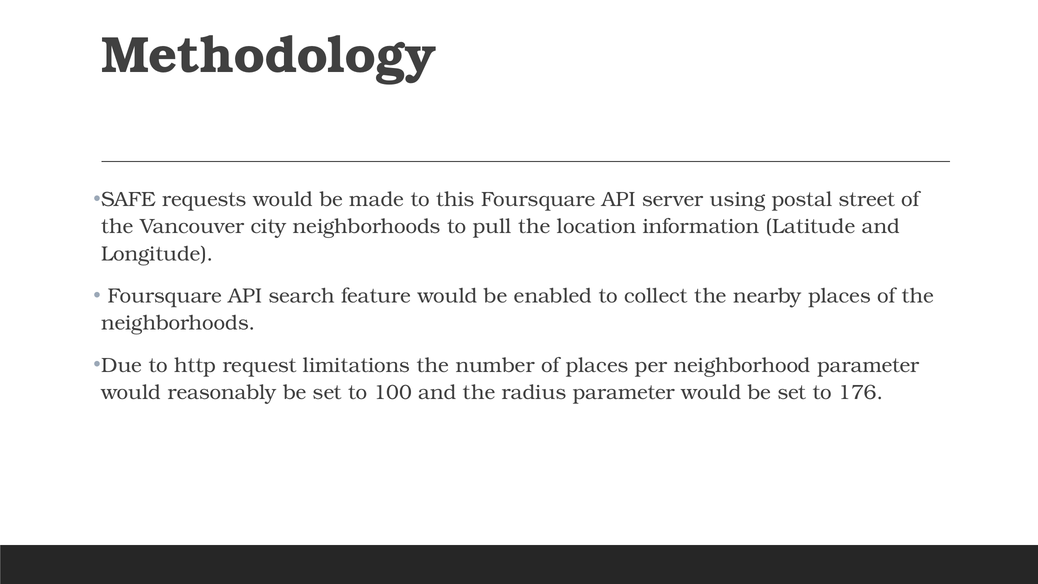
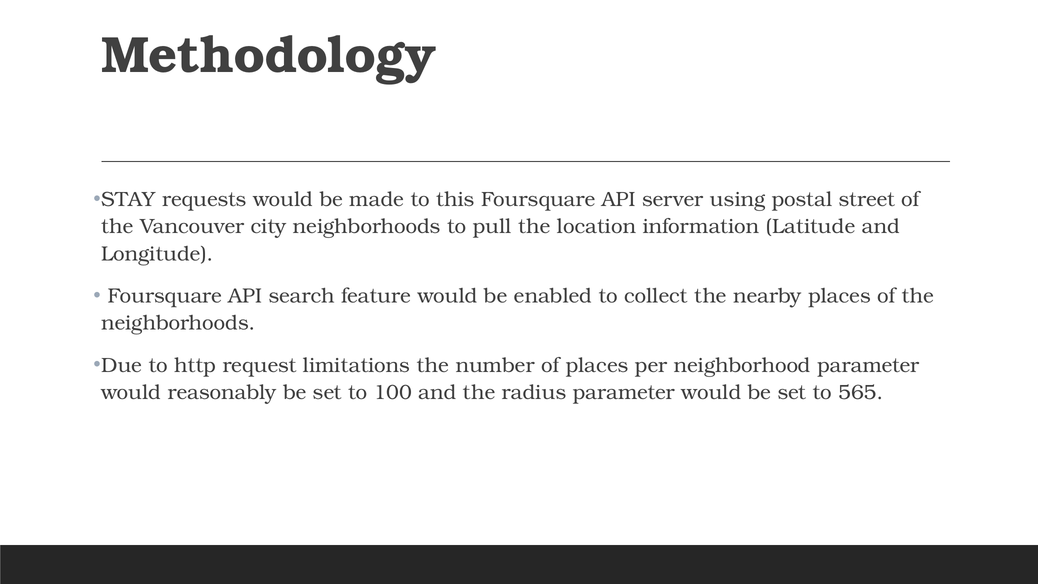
SAFE: SAFE -> STAY
176: 176 -> 565
